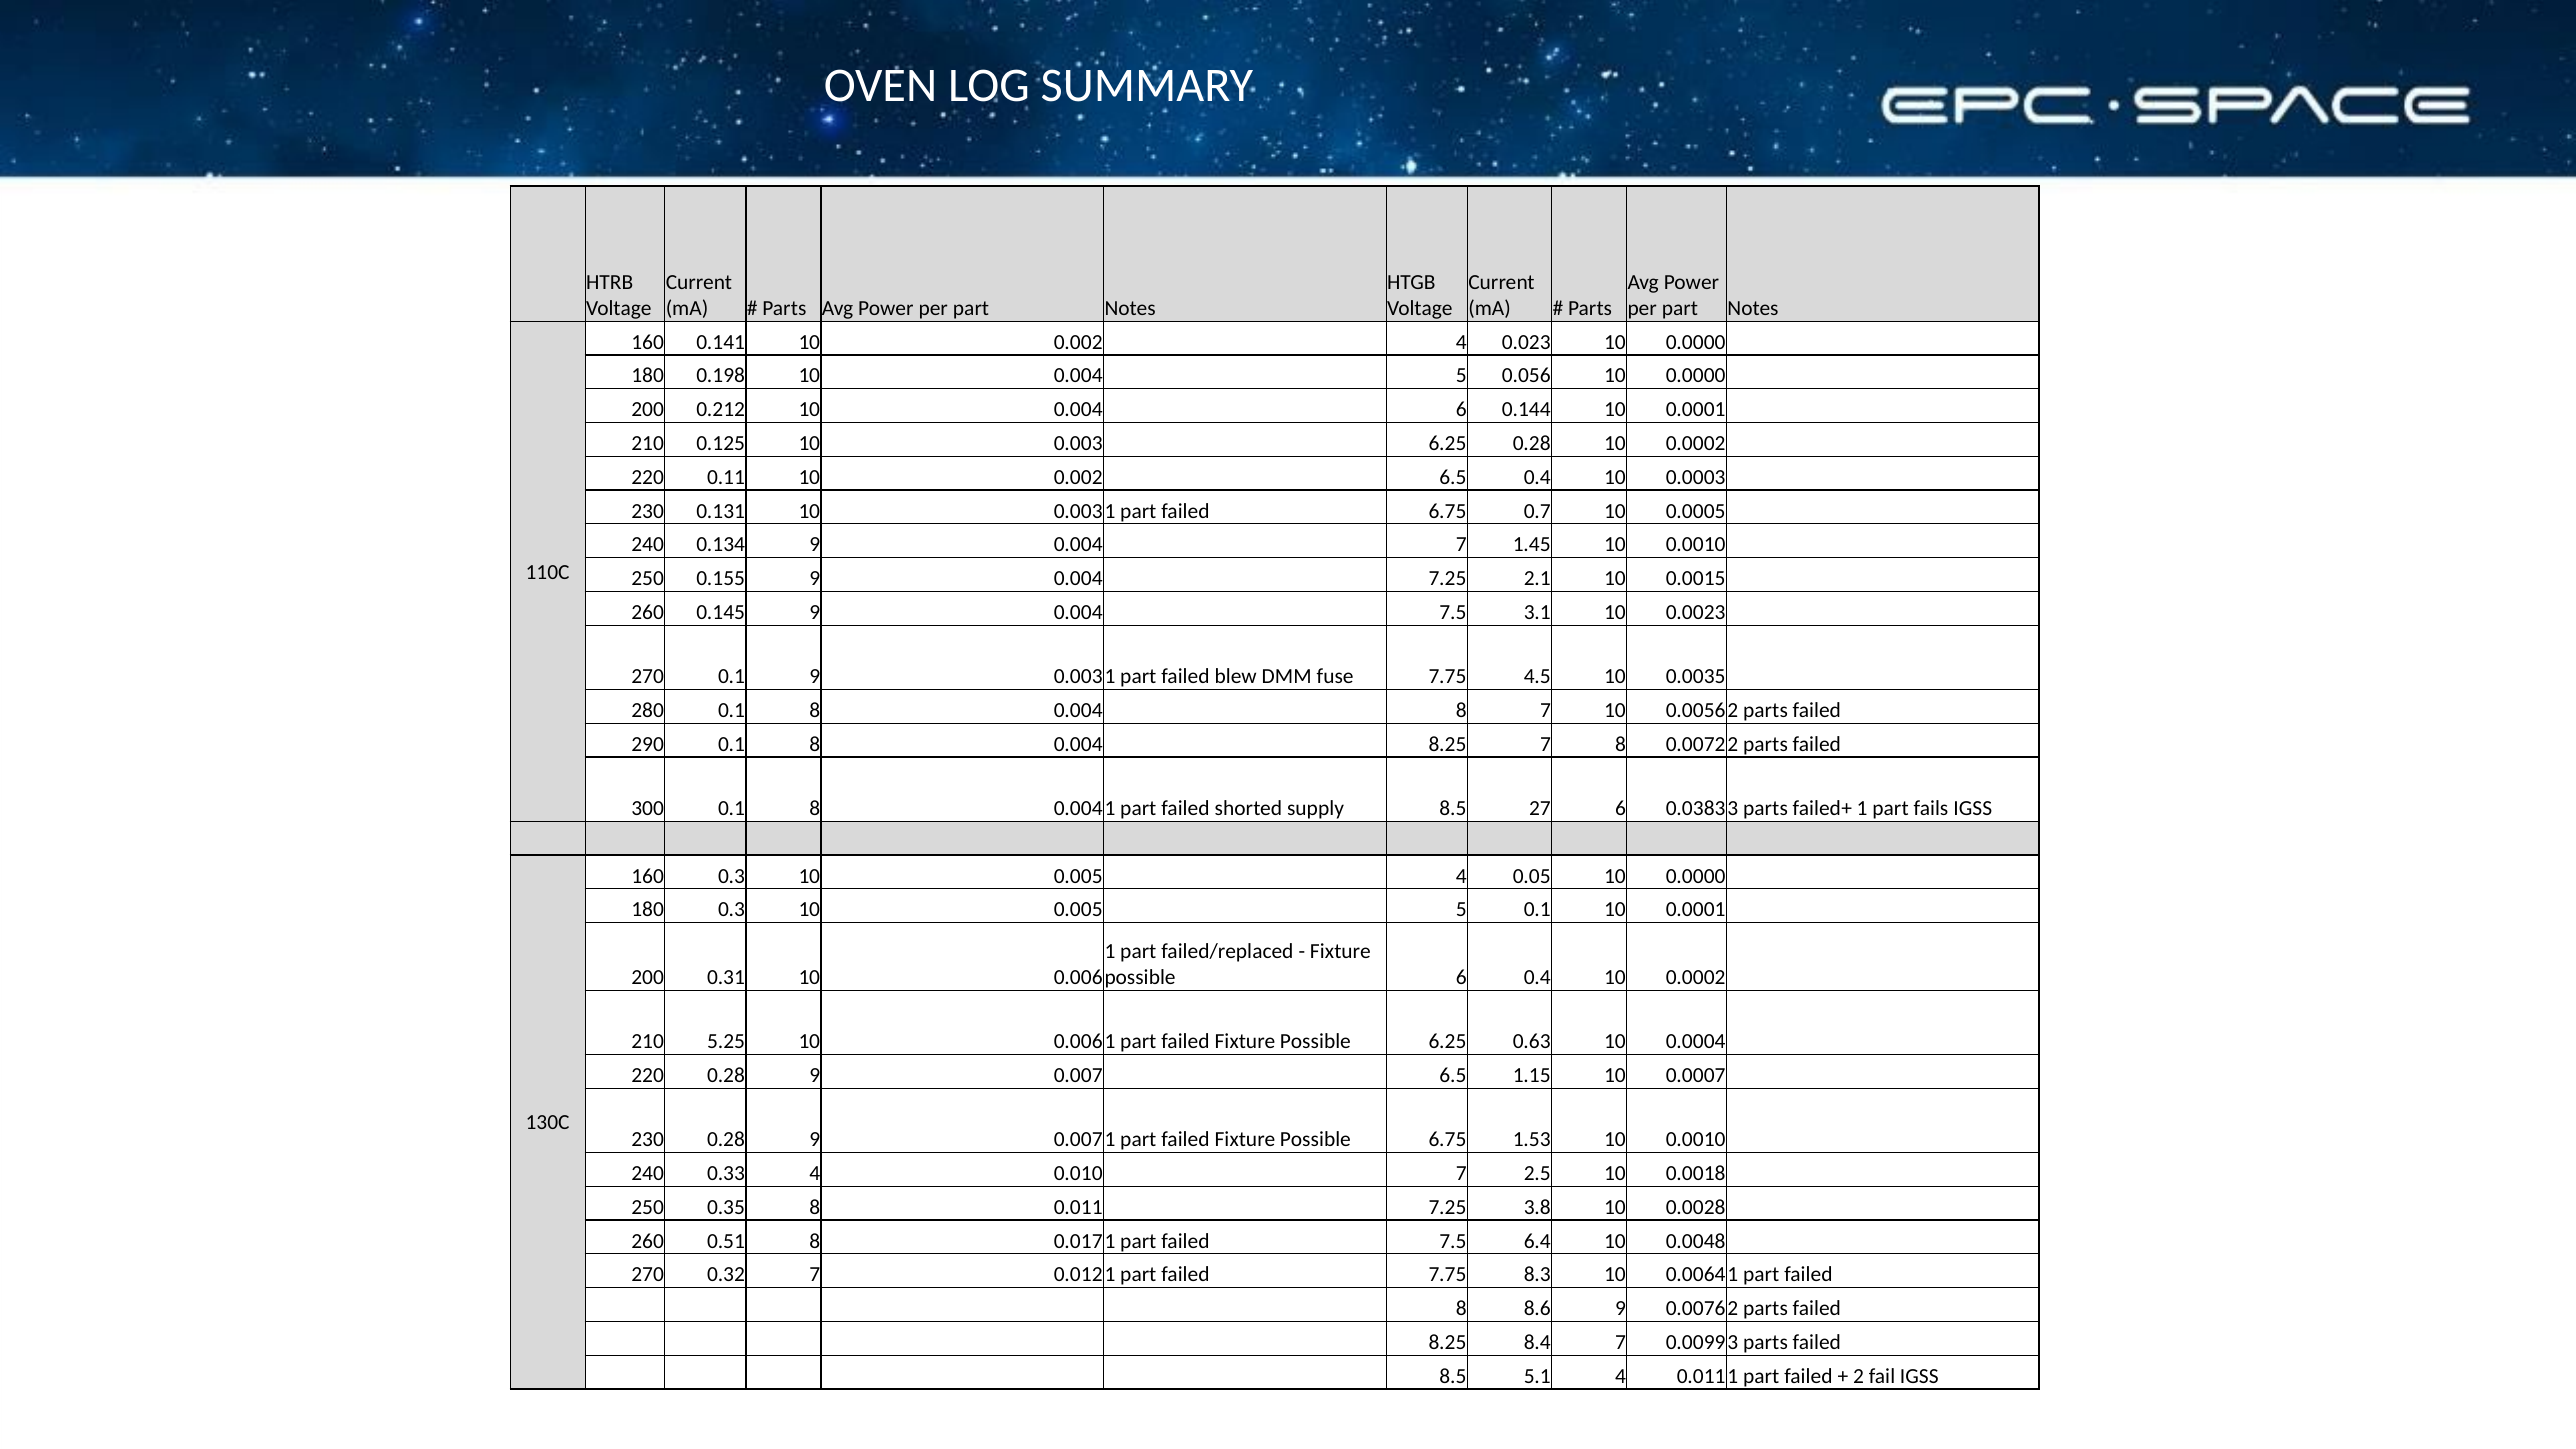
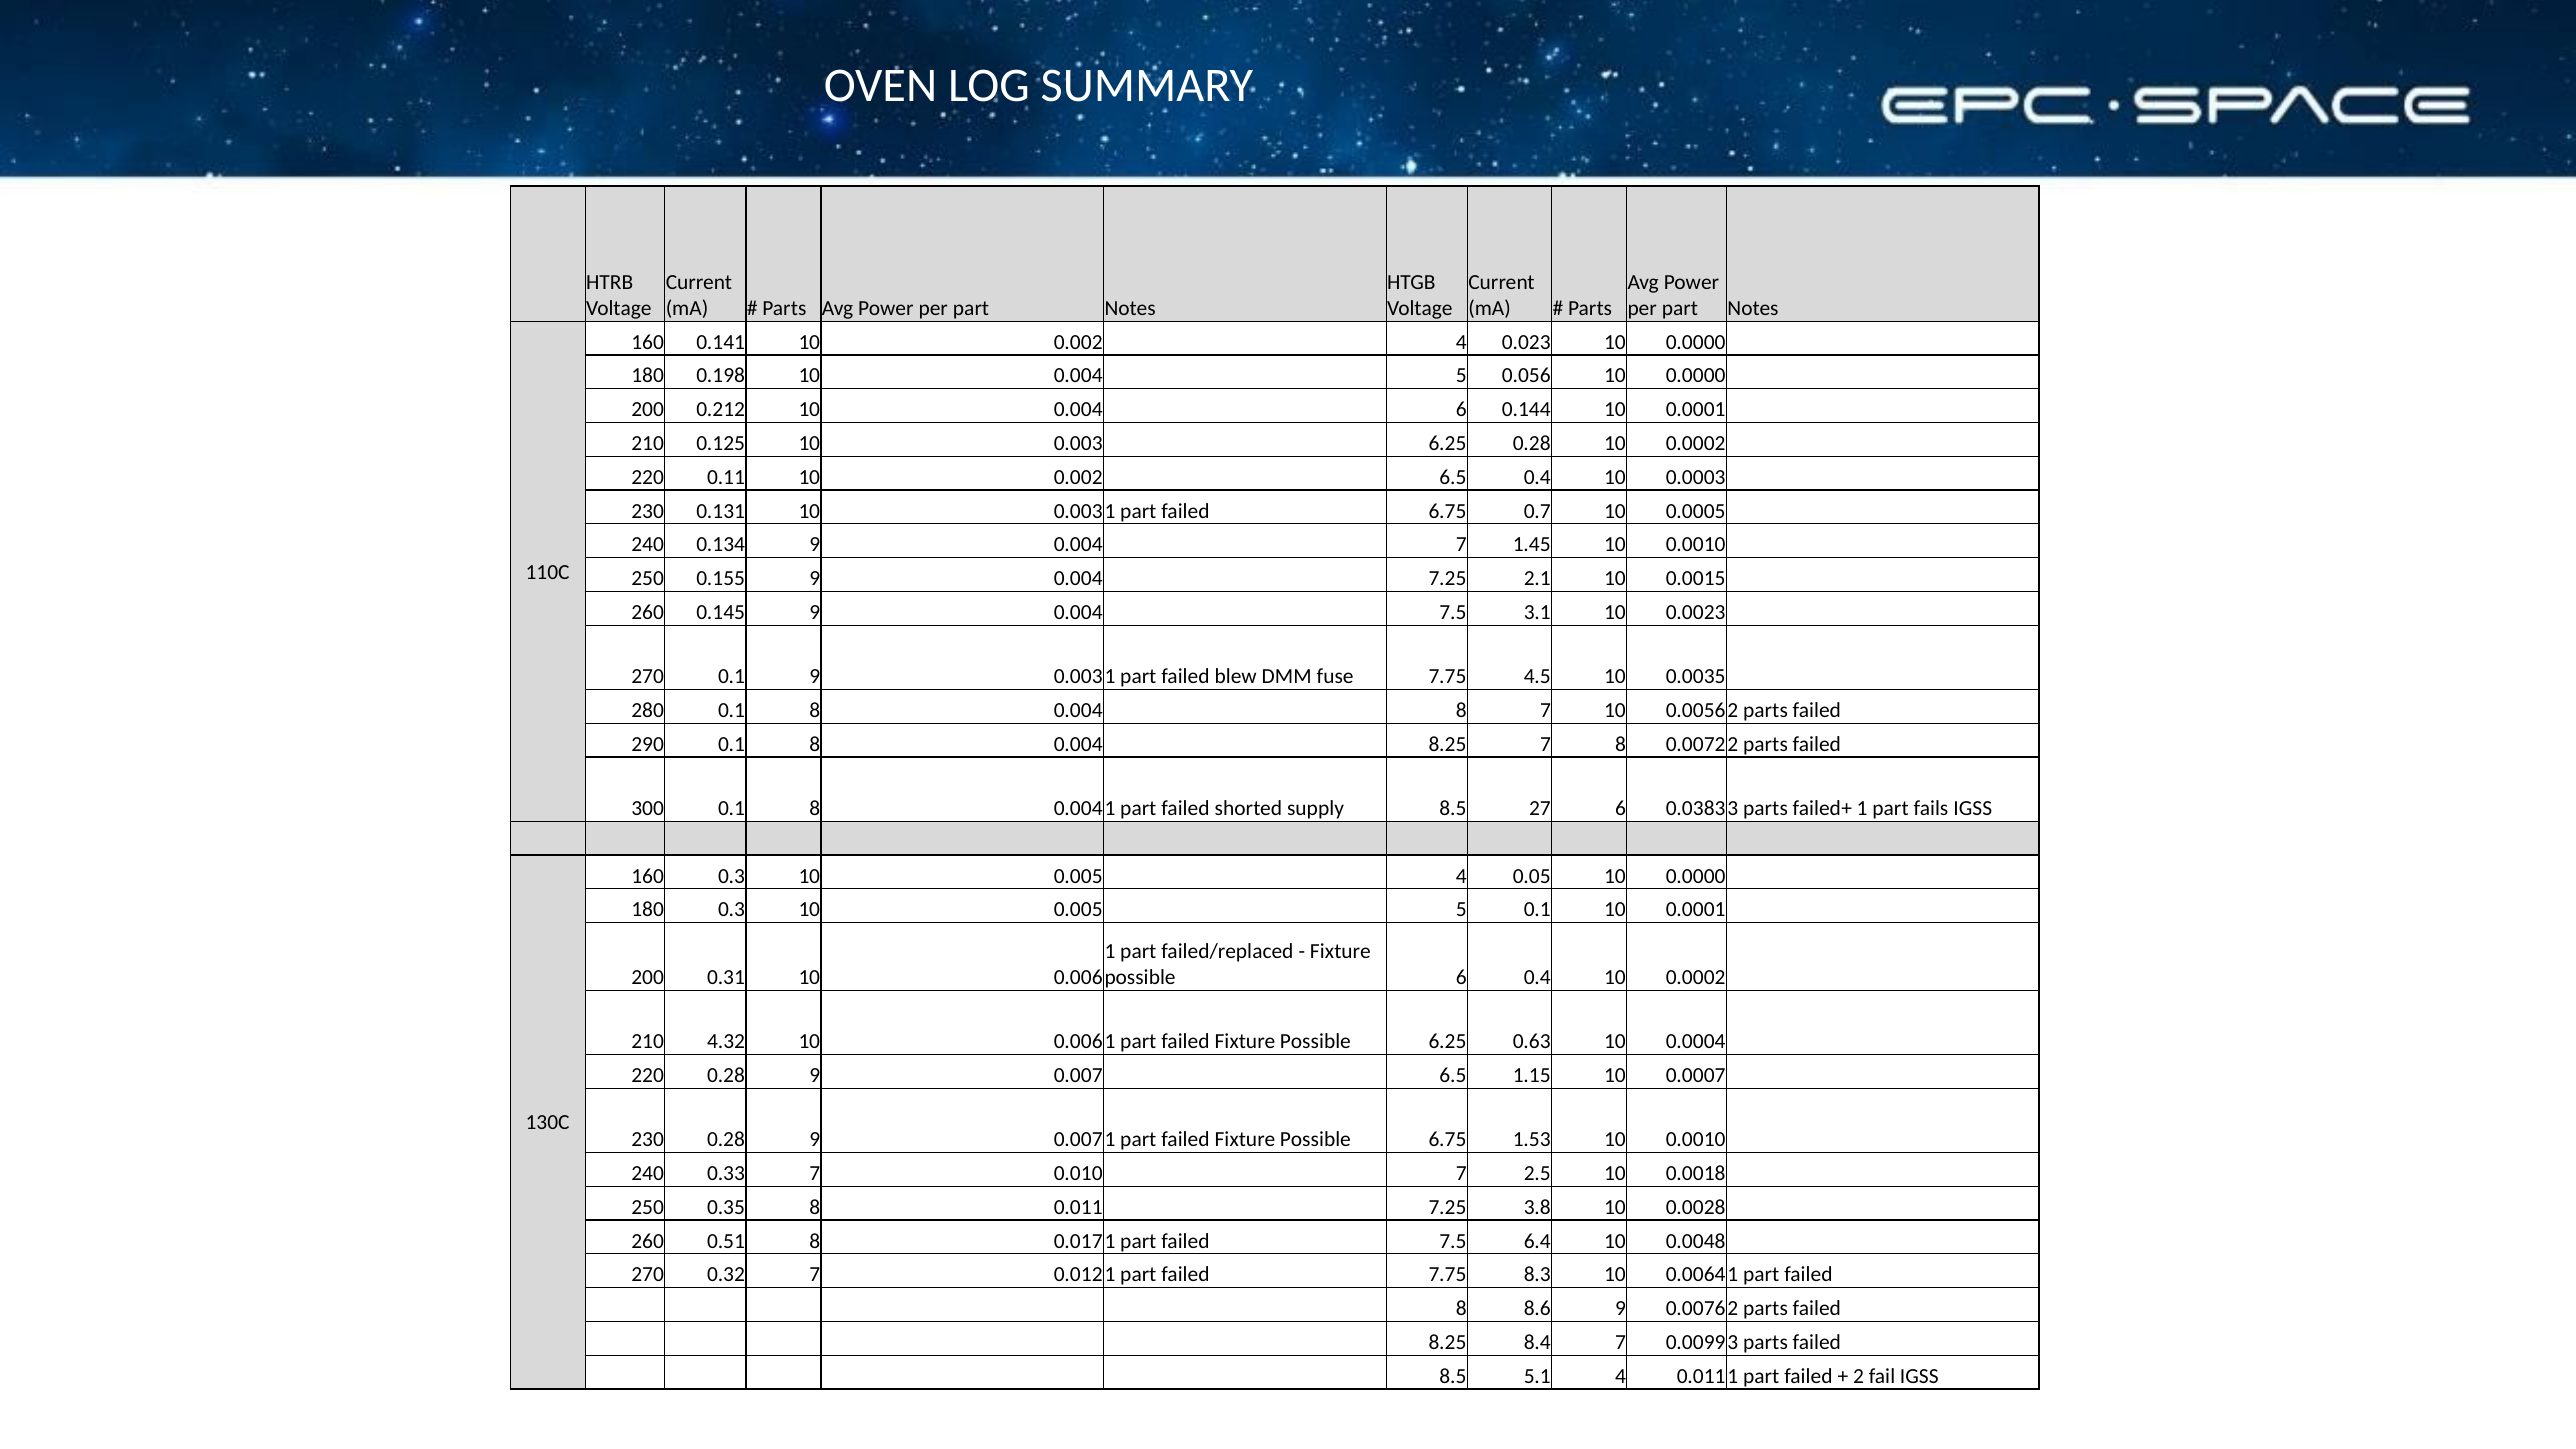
5.25: 5.25 -> 4.32
0.33 4: 4 -> 7
